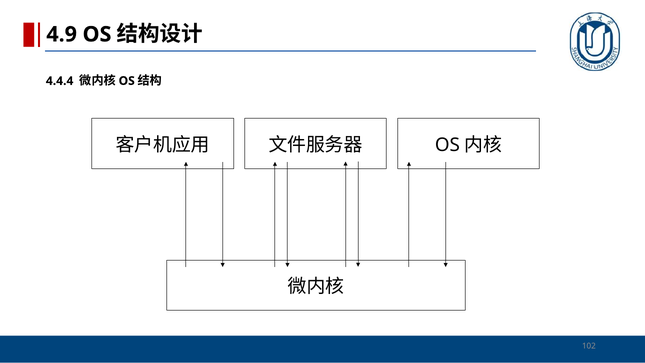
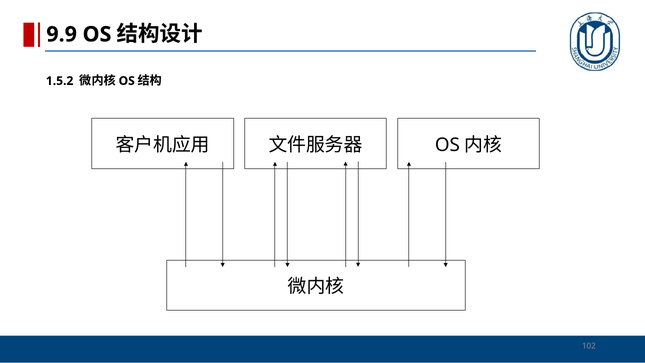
4.9: 4.9 -> 9.9
4.4.4: 4.4.4 -> 1.5.2
